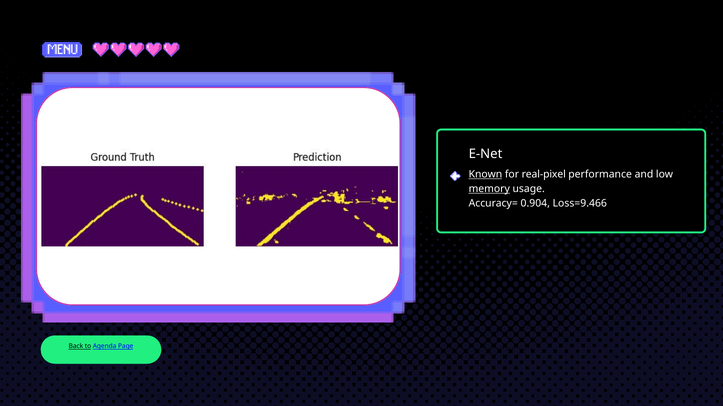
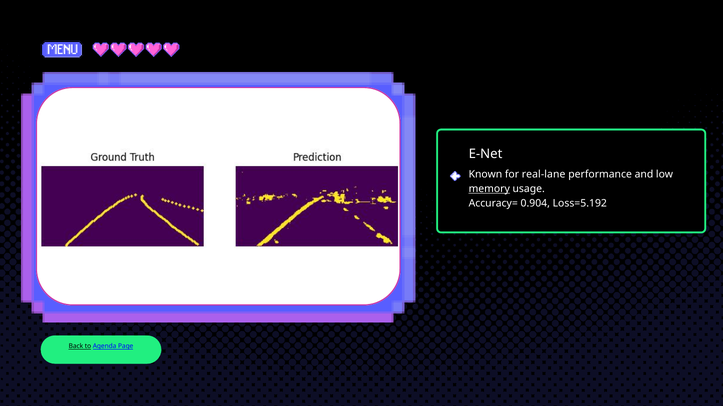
Known underline: present -> none
real-pixel: real-pixel -> real-lane
Loss=9.466: Loss=9.466 -> Loss=5.192
